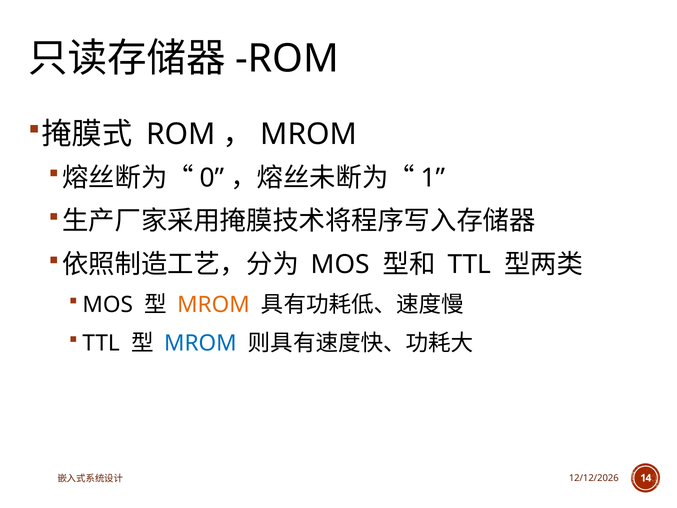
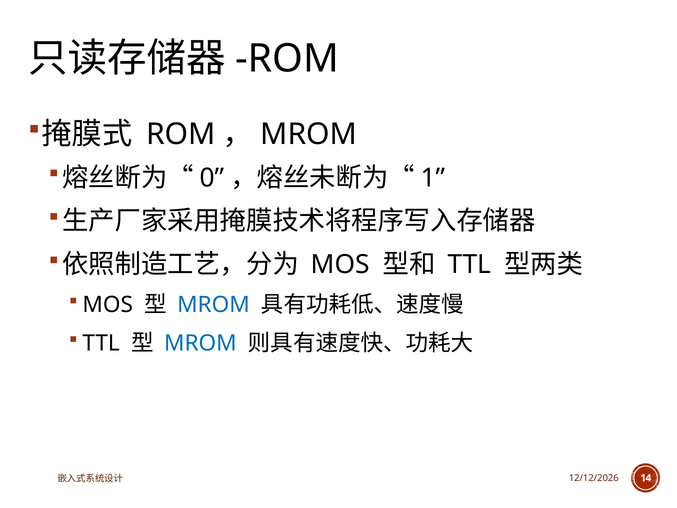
MROM at (213, 305) colour: orange -> blue
